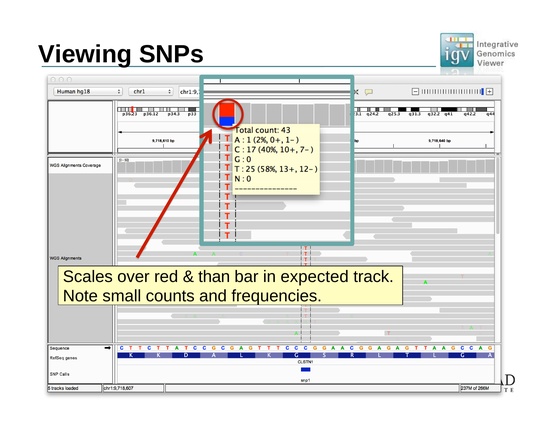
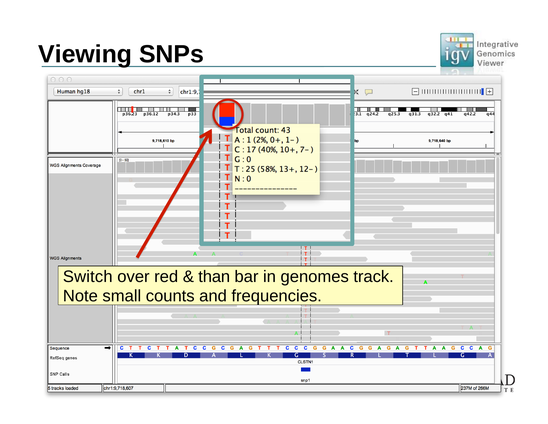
Scales: Scales -> Switch
expected: expected -> genomes
